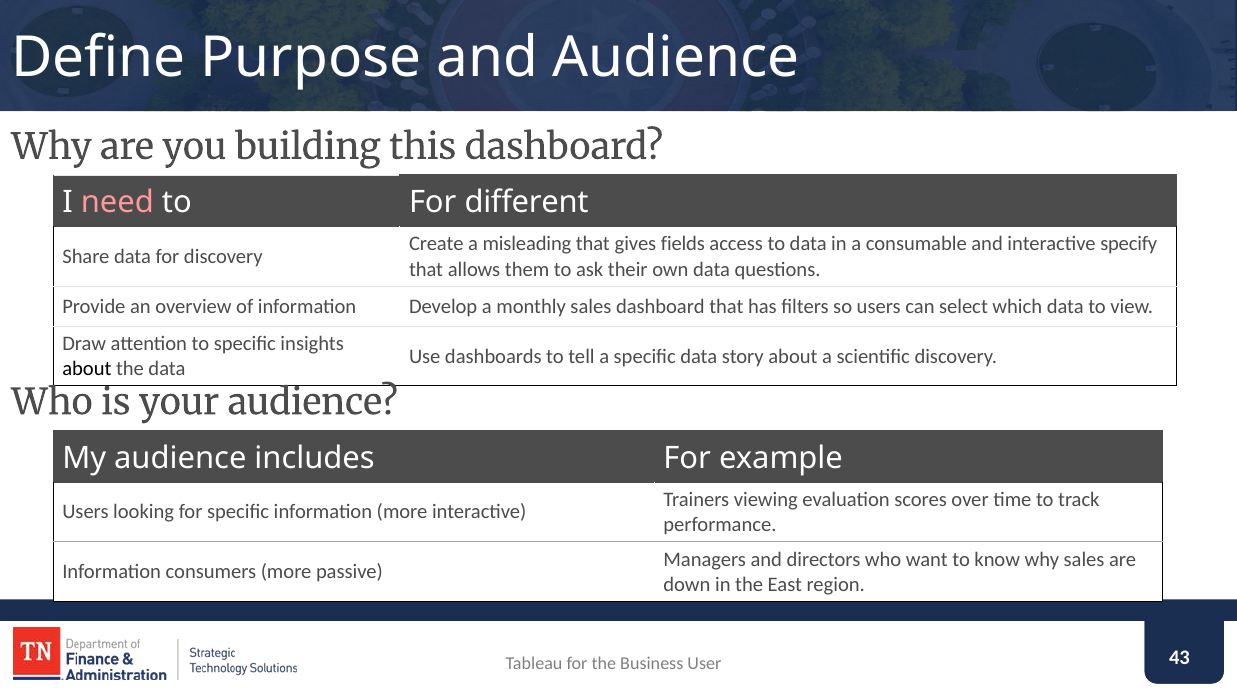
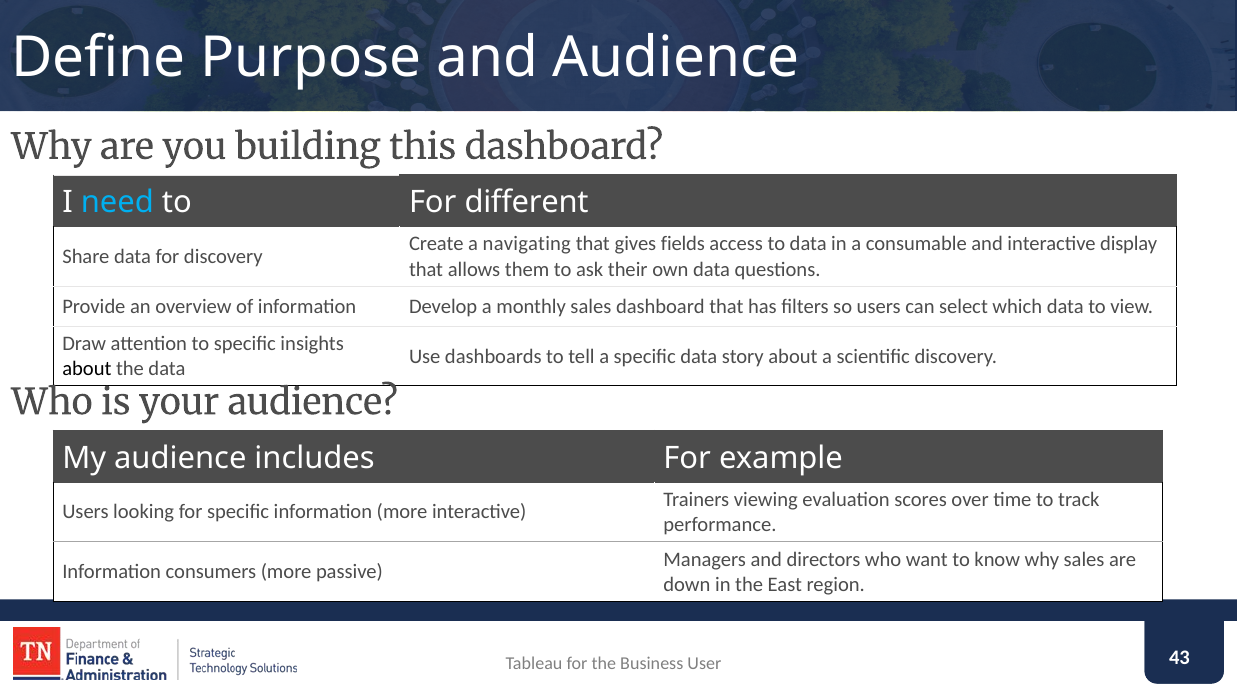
need colour: pink -> light blue
misleading: misleading -> navigating
specify: specify -> display
